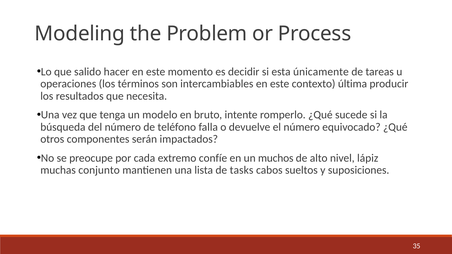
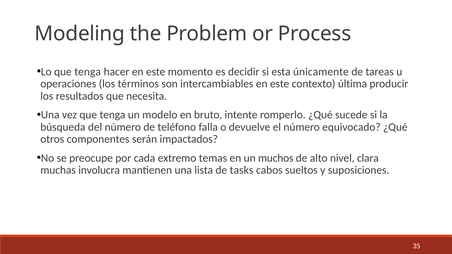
Lo que salido: salido -> tenga
confíe: confíe -> temas
lápiz: lápiz -> clara
conjunto: conjunto -> involucra
